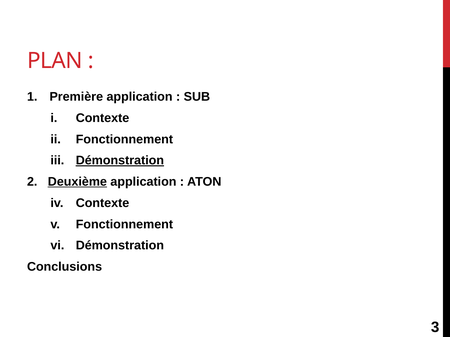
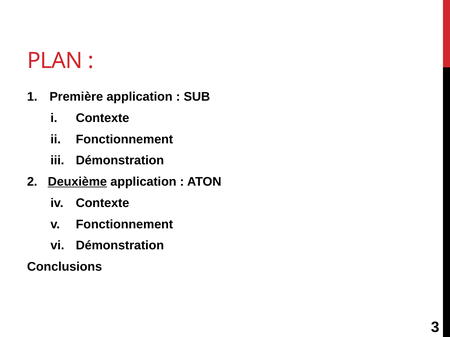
Démonstration at (120, 161) underline: present -> none
